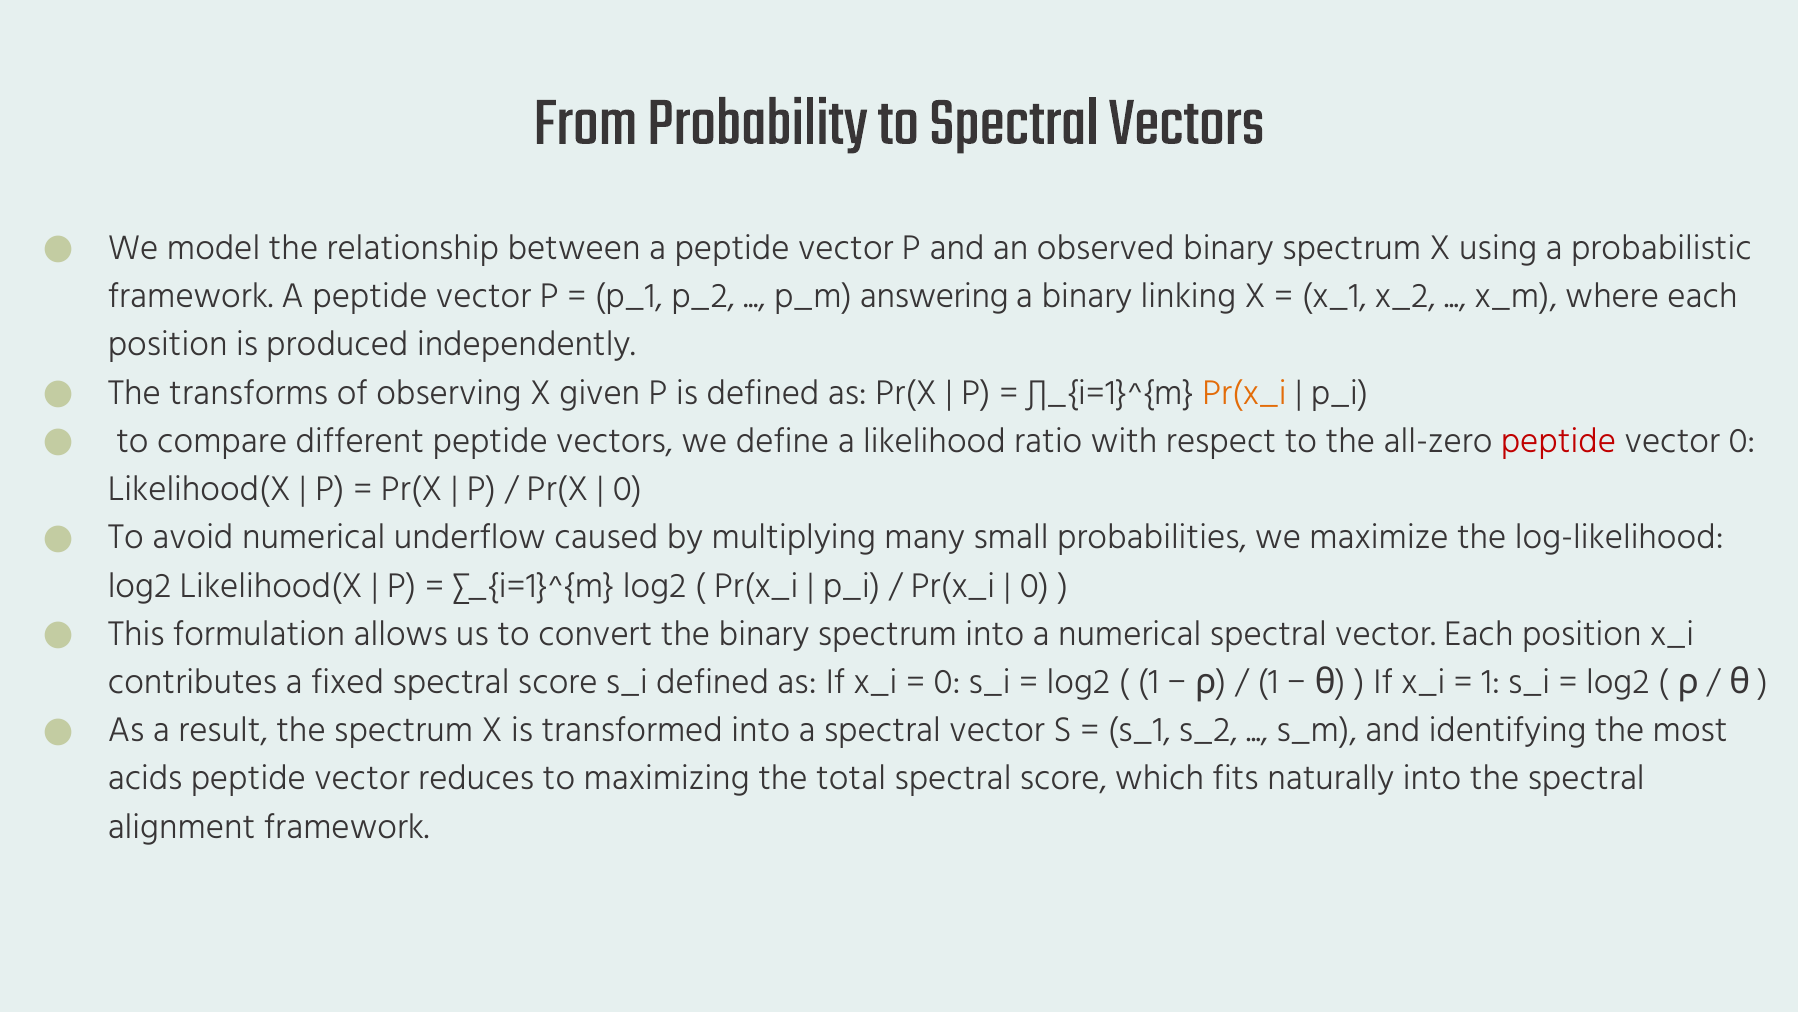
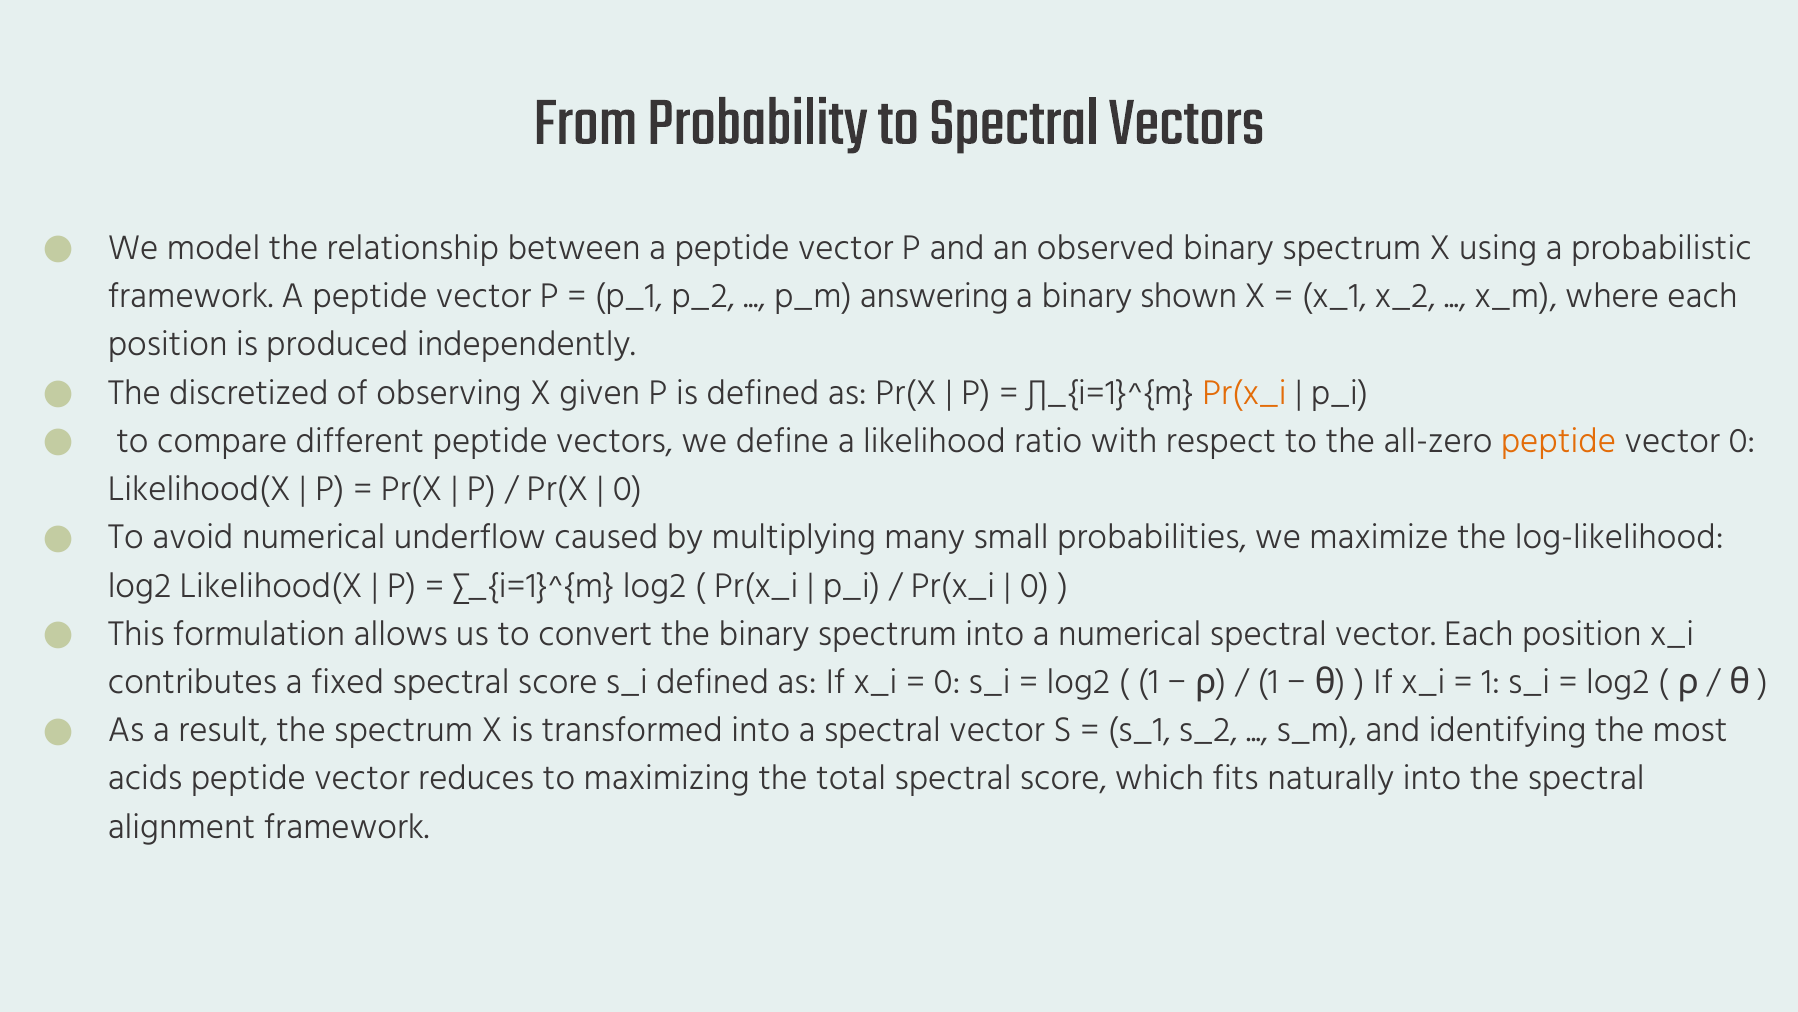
linking: linking -> shown
transforms: transforms -> discretized
peptide at (1558, 441) colour: red -> orange
